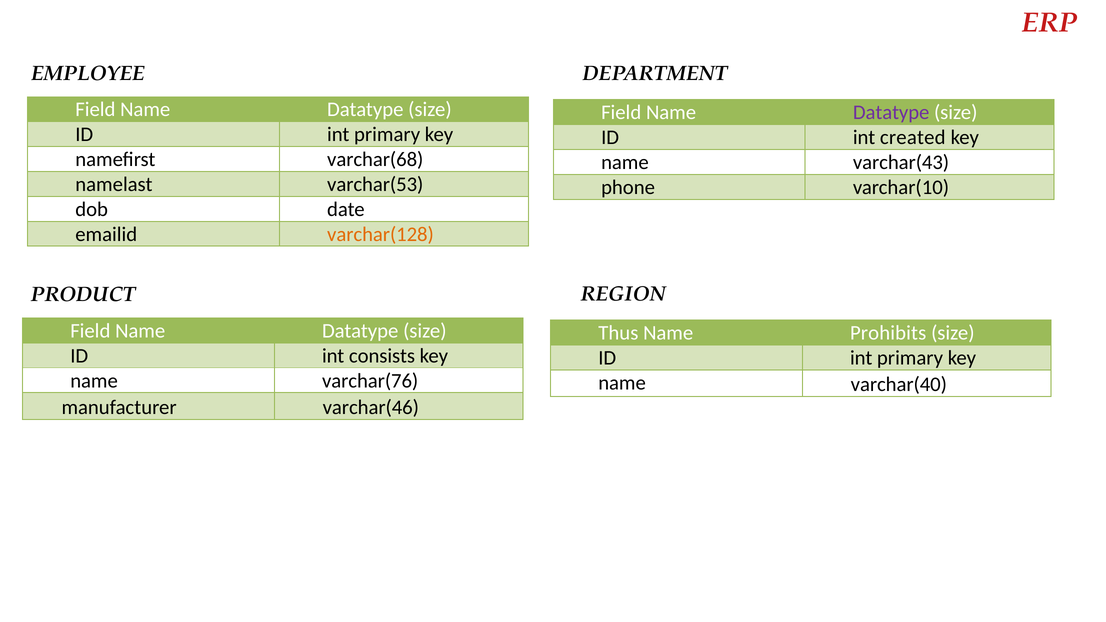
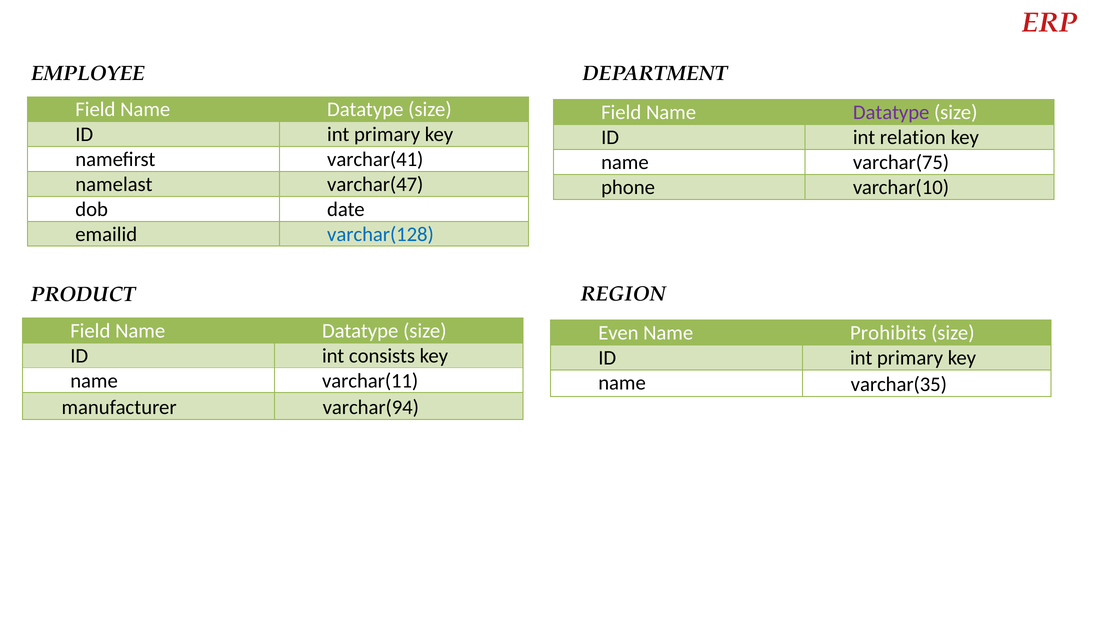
created: created -> relation
varchar(68: varchar(68 -> varchar(41
varchar(43: varchar(43 -> varchar(75
varchar(53: varchar(53 -> varchar(47
varchar(128 colour: orange -> blue
Thus: Thus -> Even
varchar(76: varchar(76 -> varchar(11
varchar(40: varchar(40 -> varchar(35
varchar(46: varchar(46 -> varchar(94
